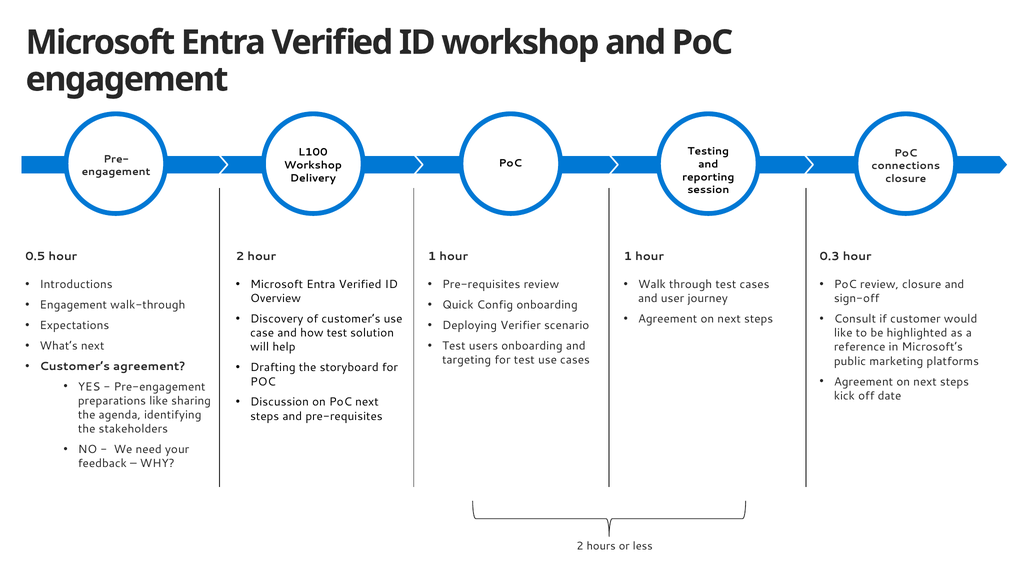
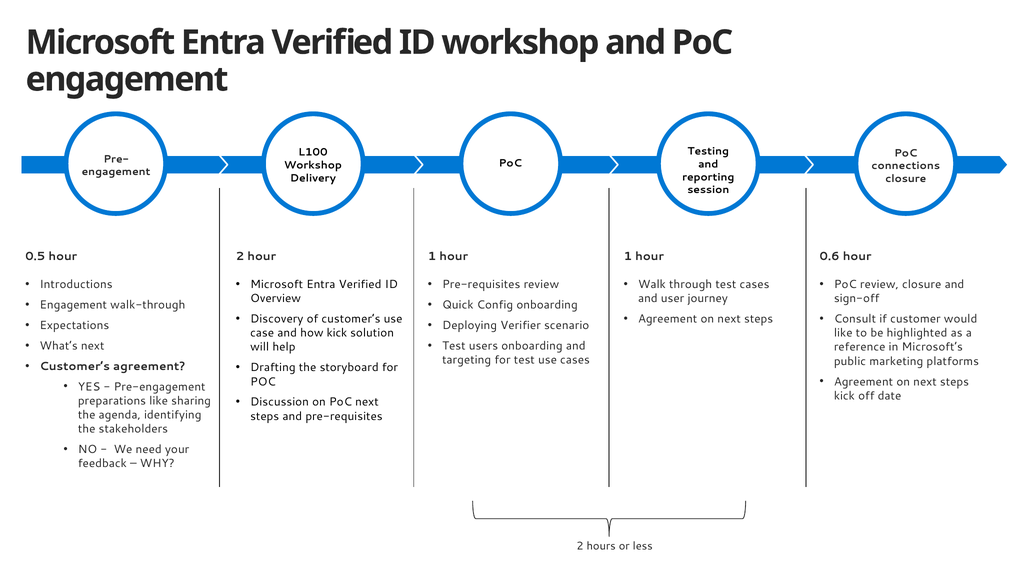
0.3: 0.3 -> 0.6
how test: test -> kick
